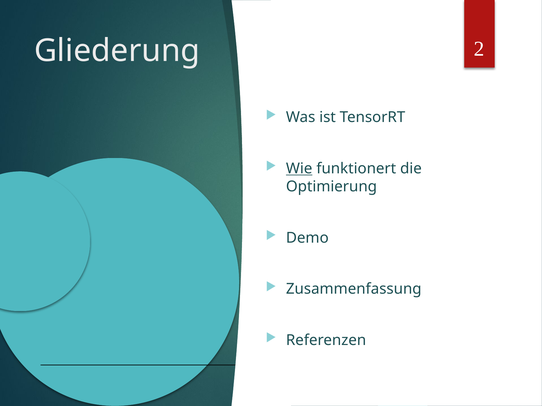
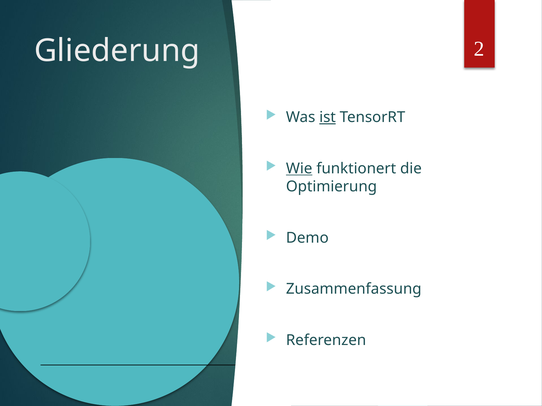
ist underline: none -> present
